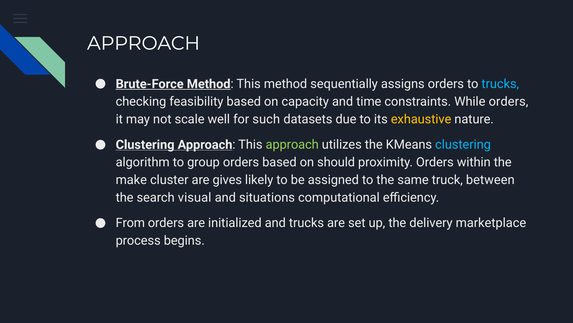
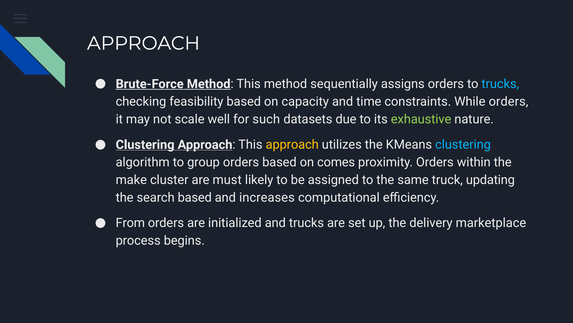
exhaustive colour: yellow -> light green
approach at (292, 144) colour: light green -> yellow
should: should -> comes
gives: gives -> must
between: between -> updating
search visual: visual -> based
situations: situations -> increases
